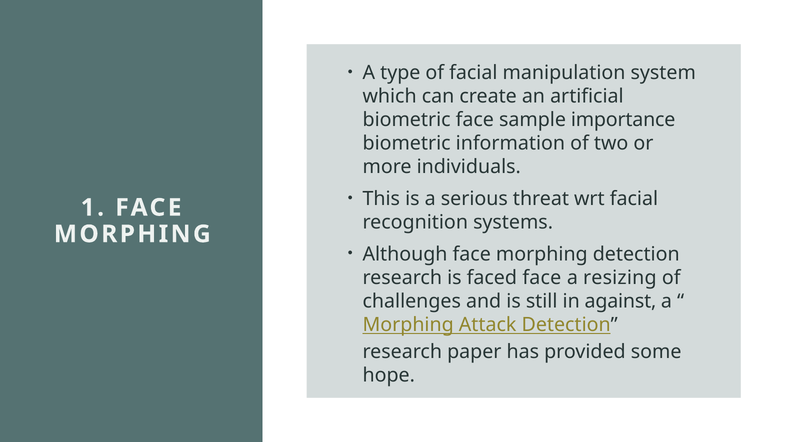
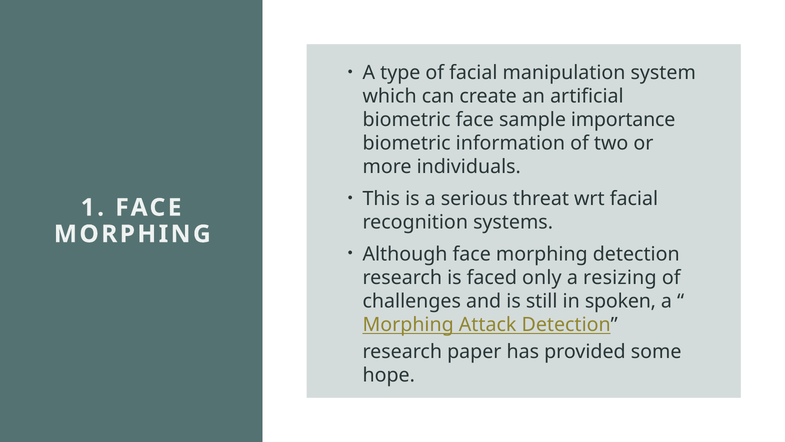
faced face: face -> only
against: against -> spoken
